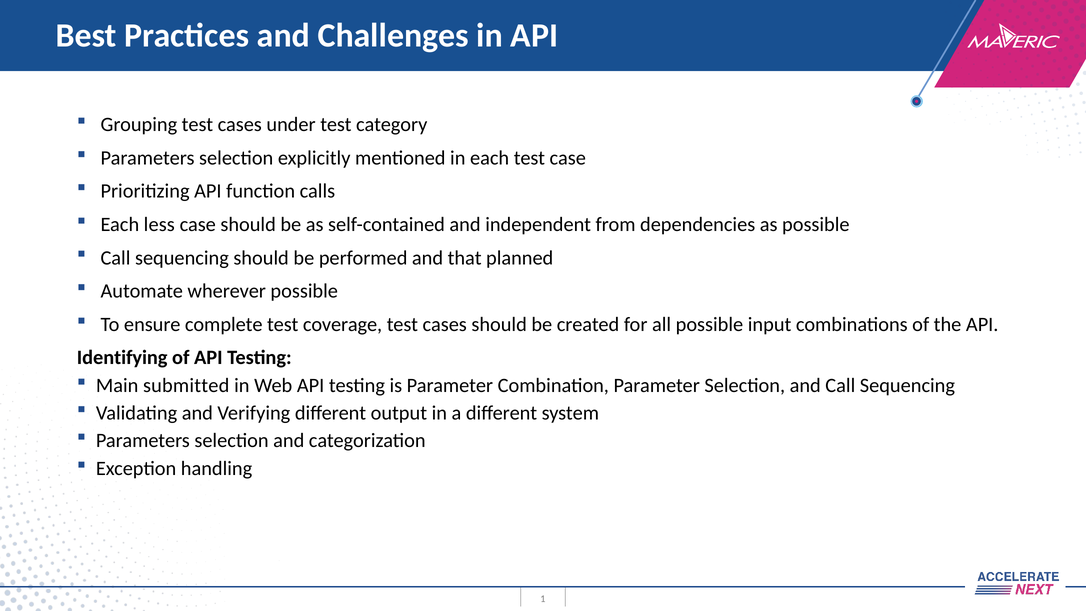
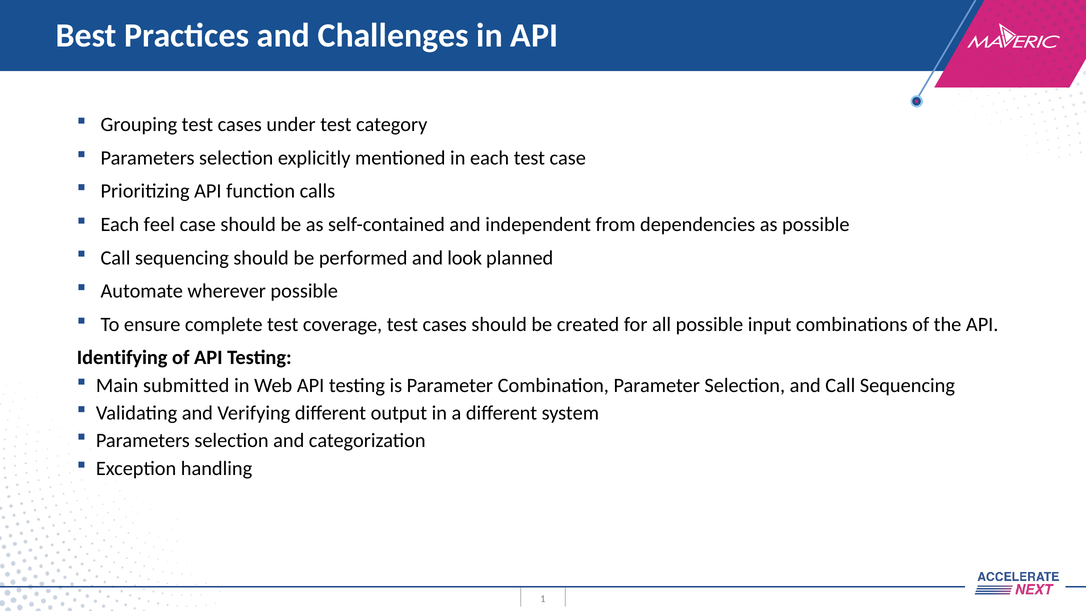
less: less -> feel
that: that -> look
